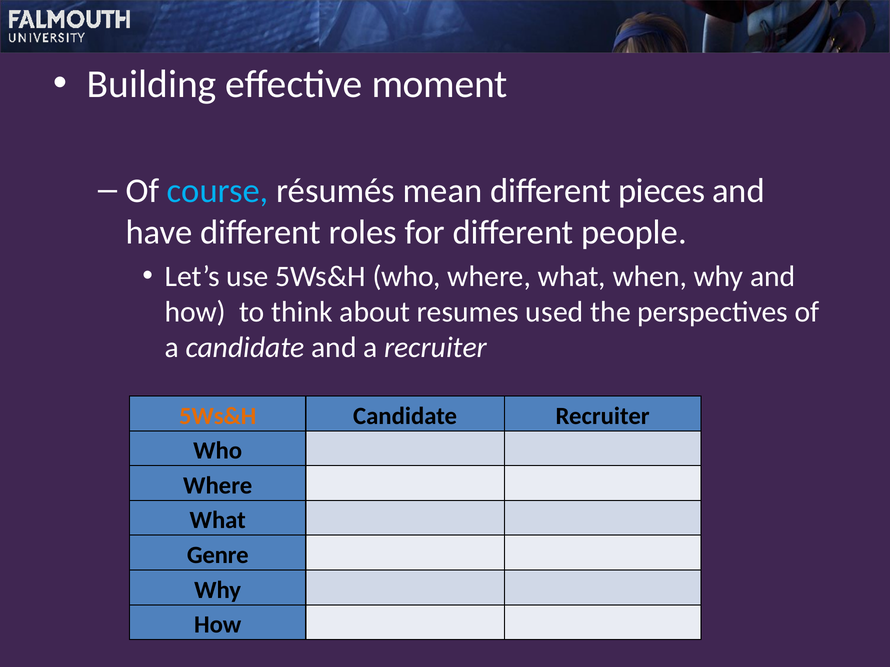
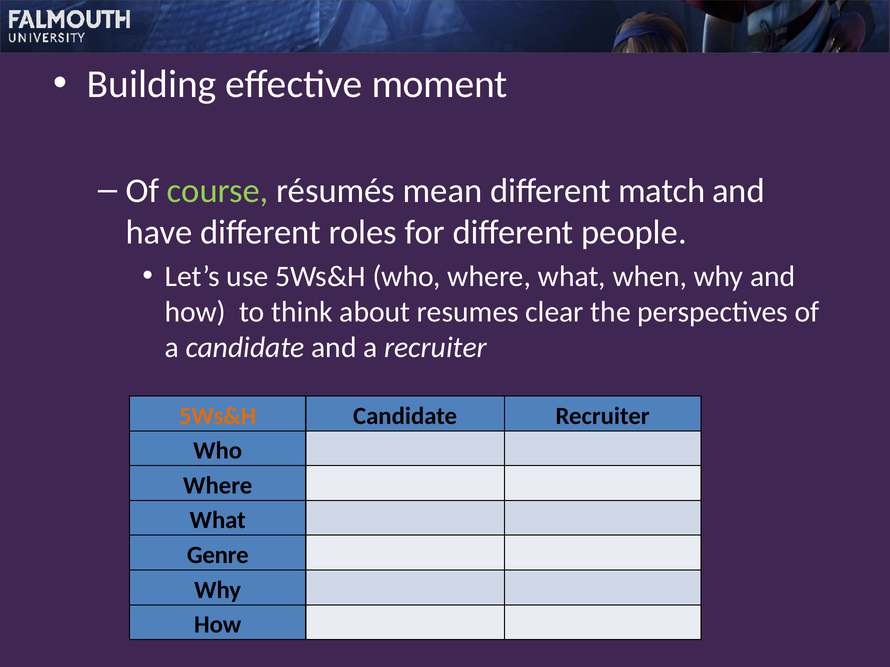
course colour: light blue -> light green
pieces: pieces -> match
used: used -> clear
